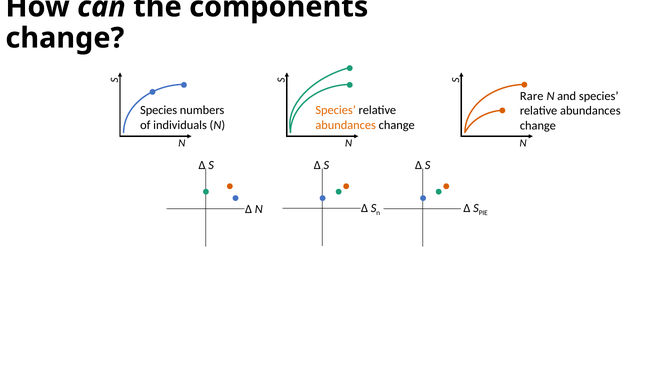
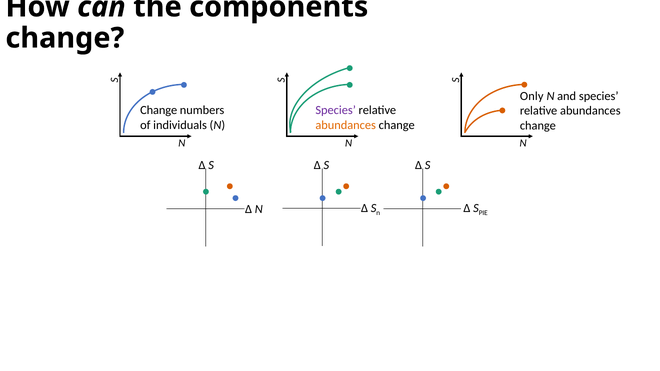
Rare: Rare -> Only
Species at (159, 110): Species -> Change
Species at (336, 110) colour: orange -> purple
